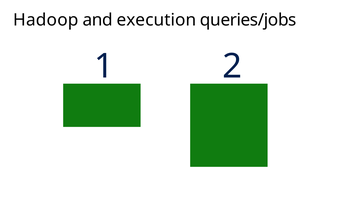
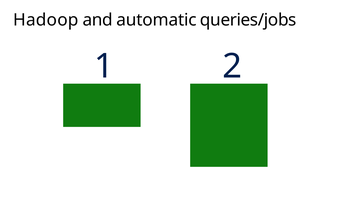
execution: execution -> automatic
